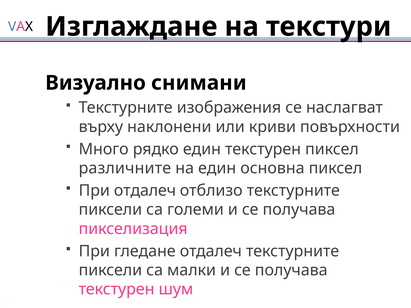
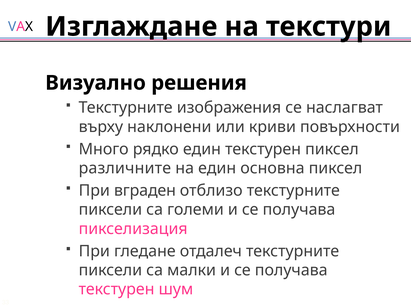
снимани: снимани -> решения
При отдалеч: отдалеч -> вграден
